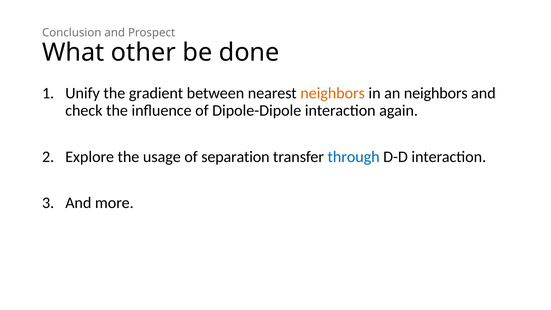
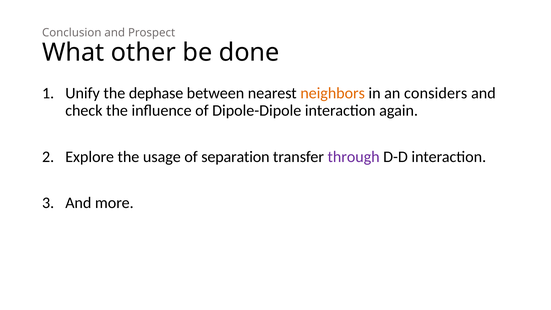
gradient: gradient -> dephase
an neighbors: neighbors -> considers
through colour: blue -> purple
